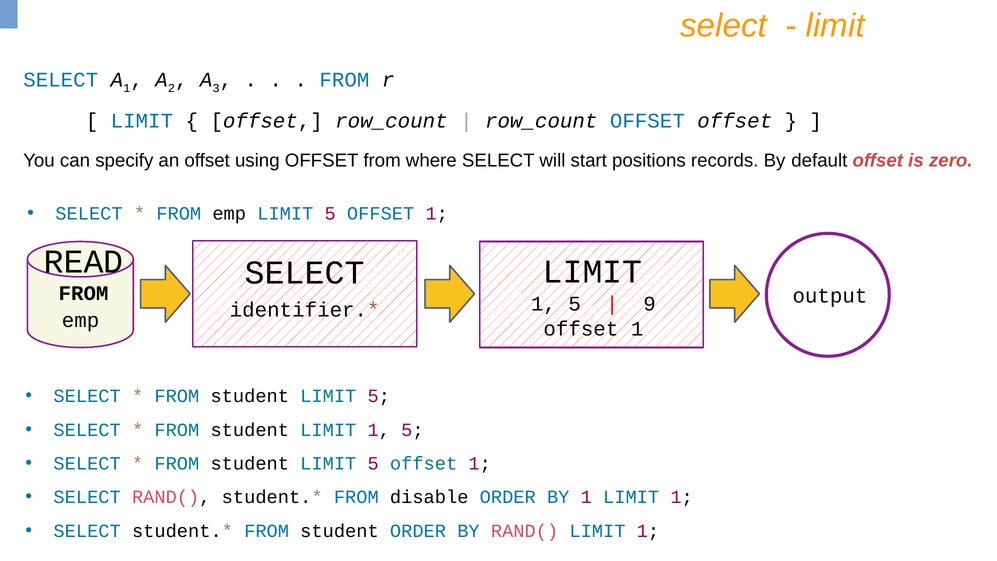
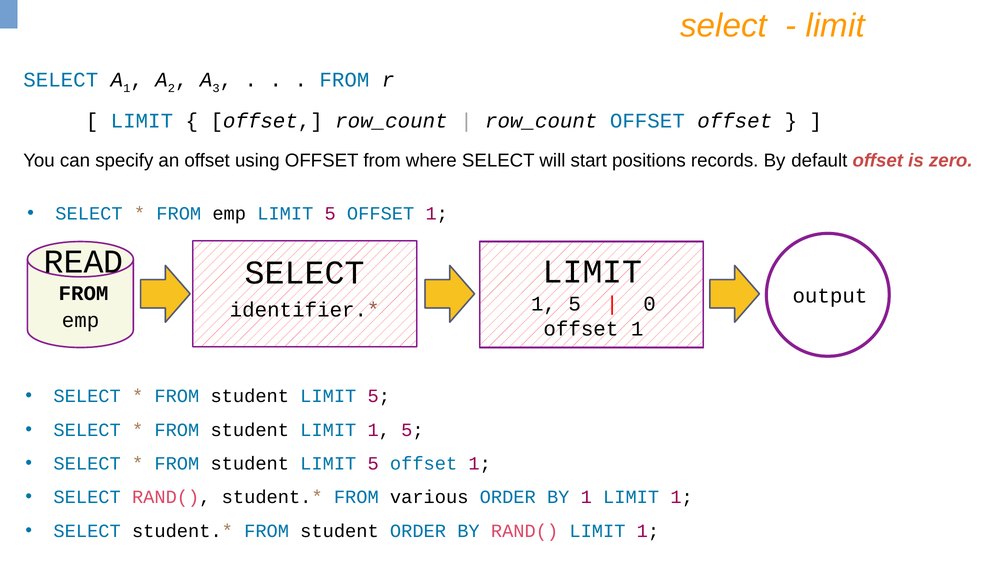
9: 9 -> 0
disable: disable -> various
